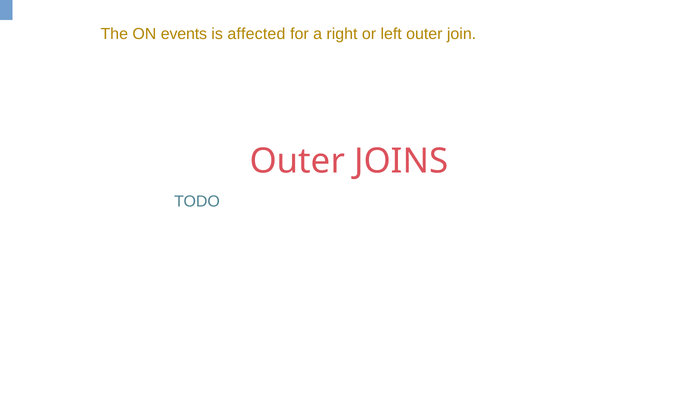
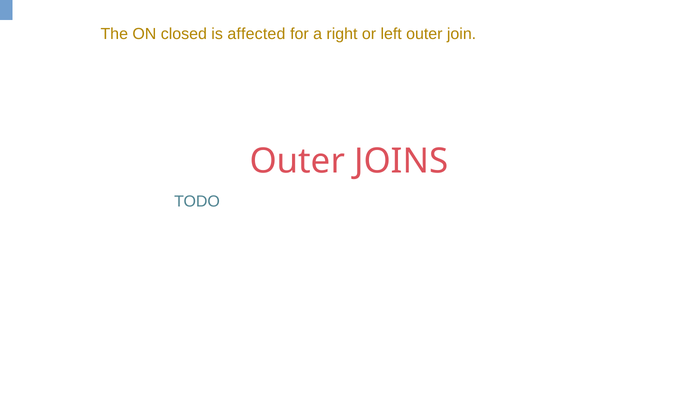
events: events -> closed
